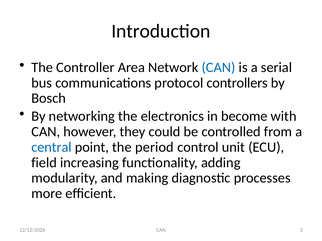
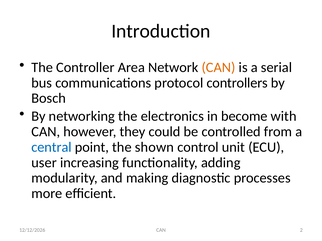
CAN at (219, 68) colour: blue -> orange
period: period -> shown
field: field -> user
